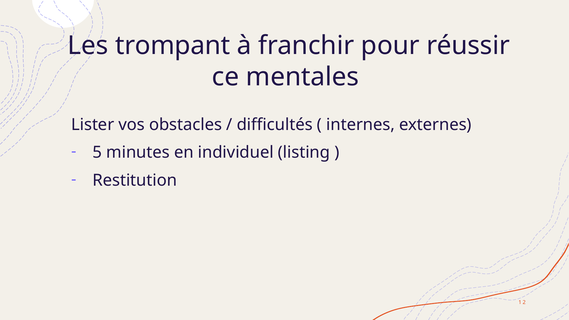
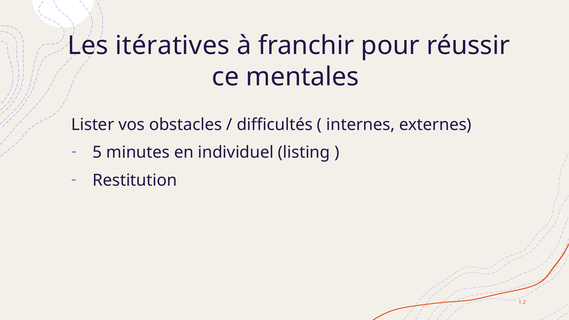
trompant: trompant -> itératives
